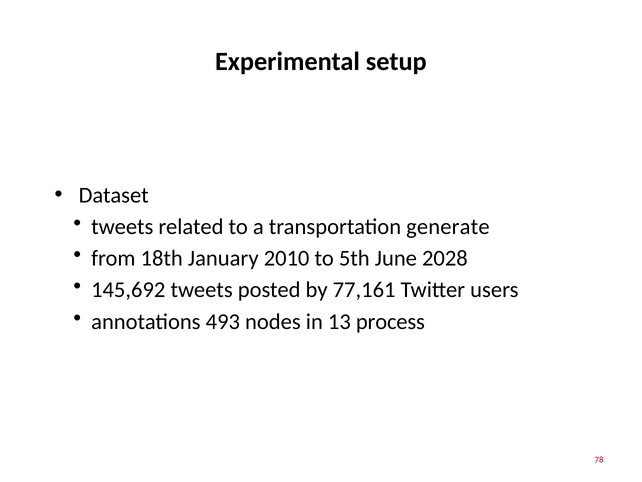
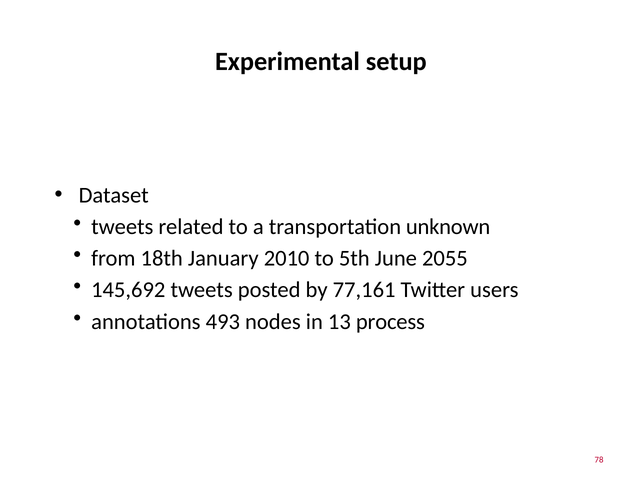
generate: generate -> unknown
2028: 2028 -> 2055
